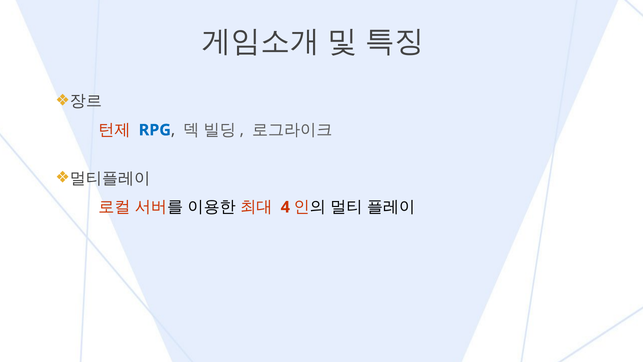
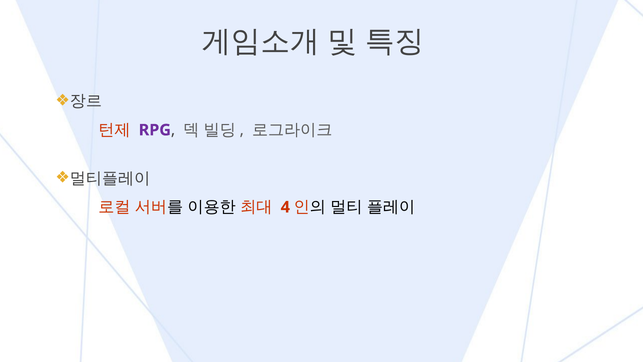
RPG colour: blue -> purple
